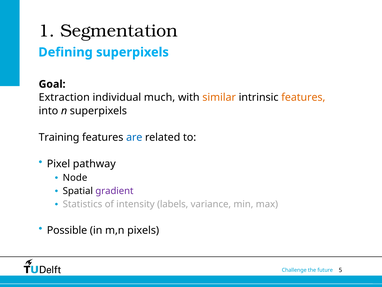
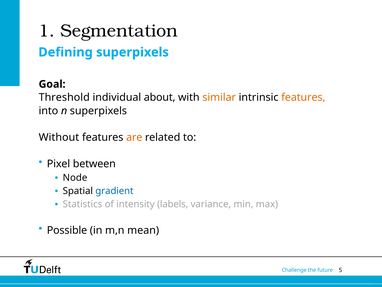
Extraction: Extraction -> Threshold
much: much -> about
Training: Training -> Without
are colour: blue -> orange
pathway: pathway -> between
gradient colour: purple -> blue
pixels: pixels -> mean
